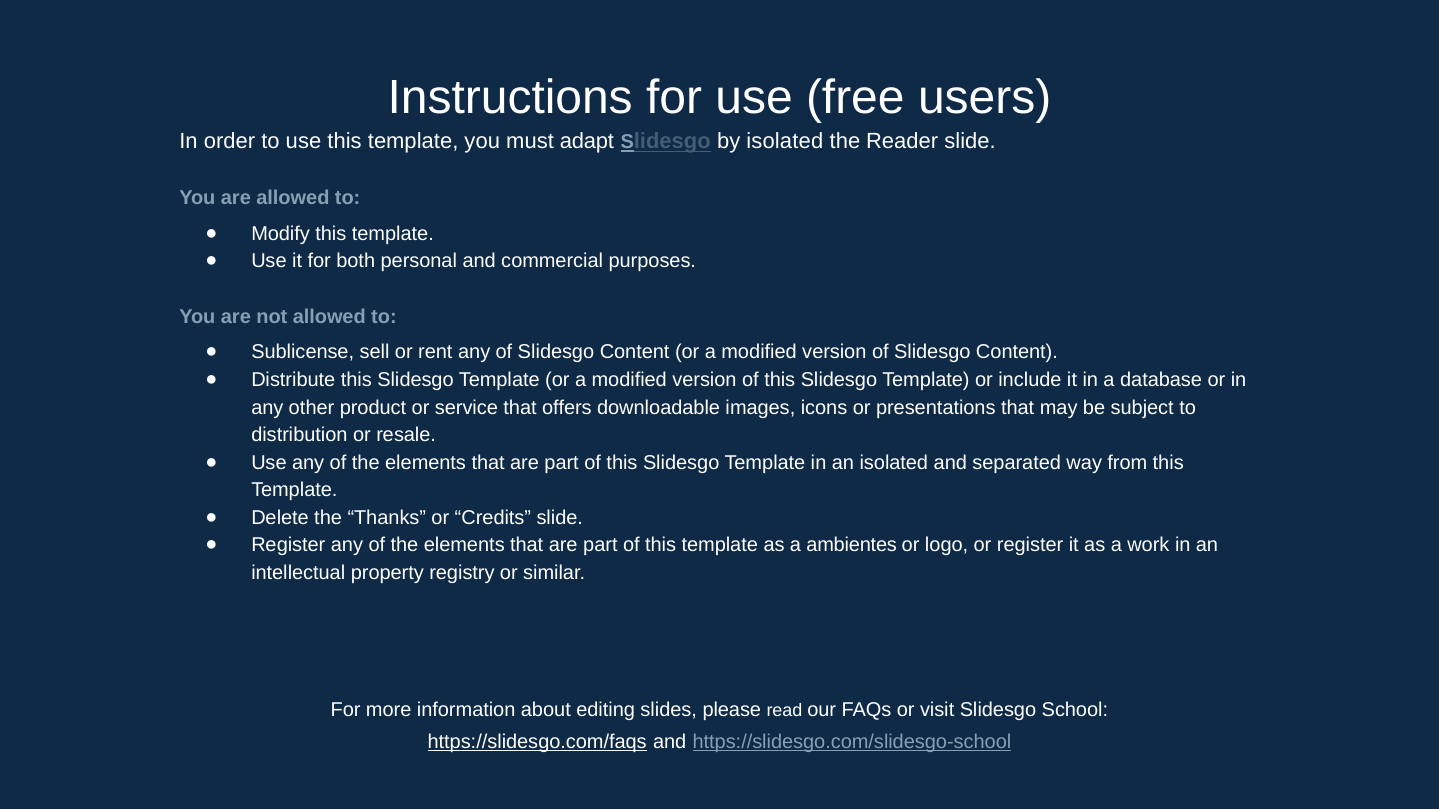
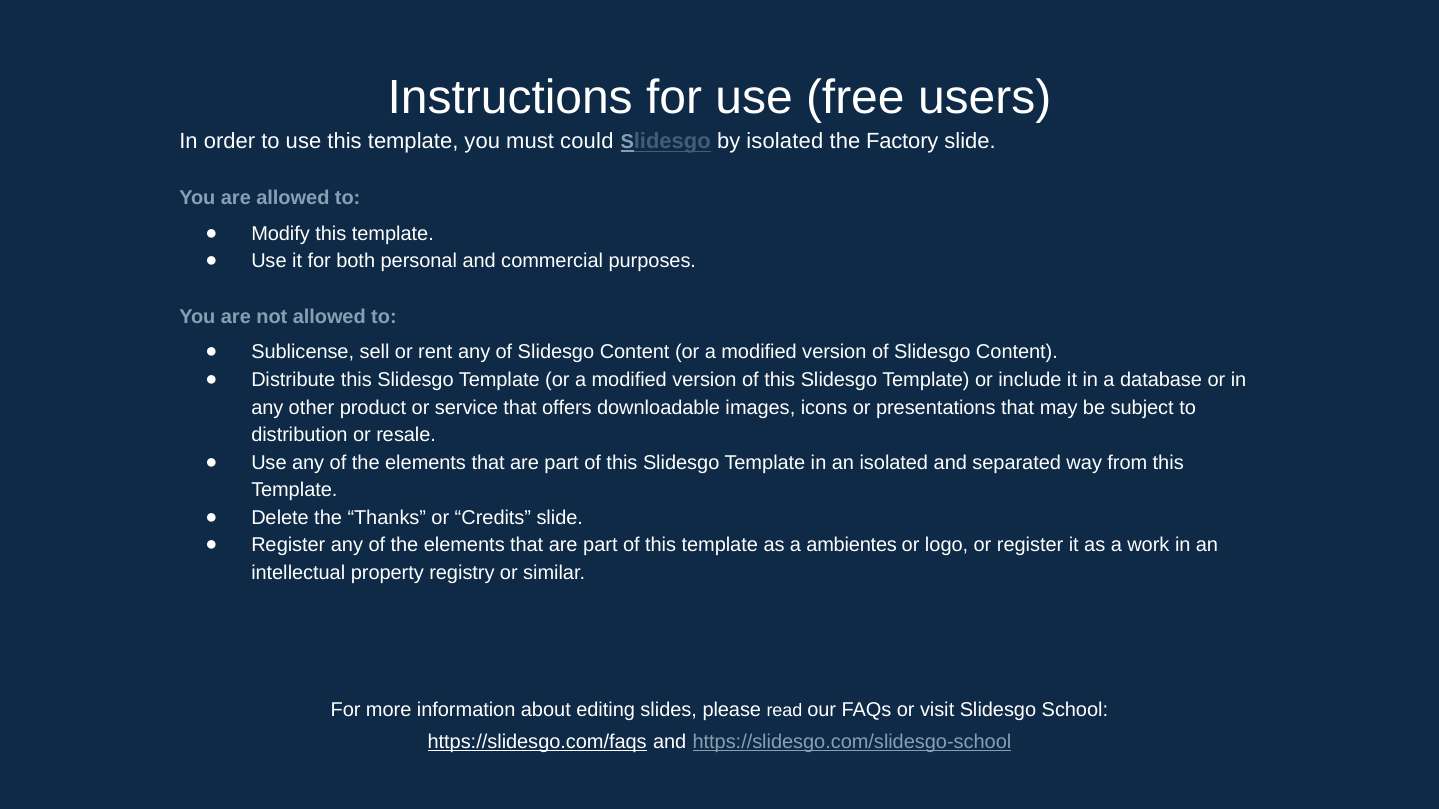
adapt: adapt -> could
Reader: Reader -> Factory
